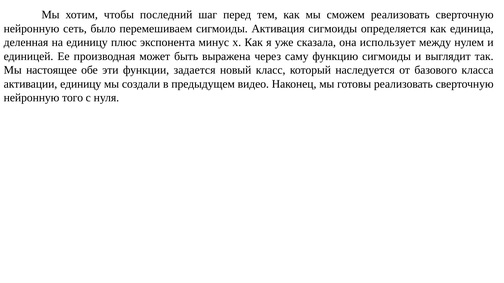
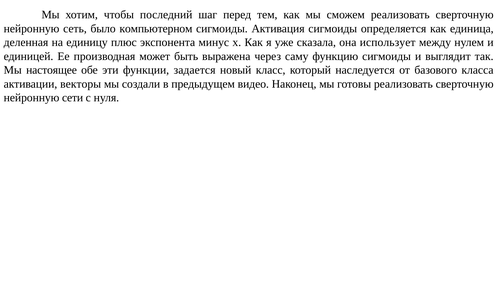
перемешиваем: перемешиваем -> компьютерном
активации единицу: единицу -> векторы
того: того -> сети
